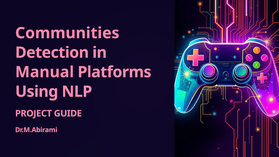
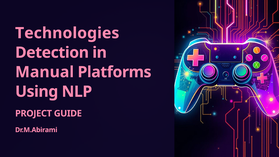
Communities: Communities -> Technologies
